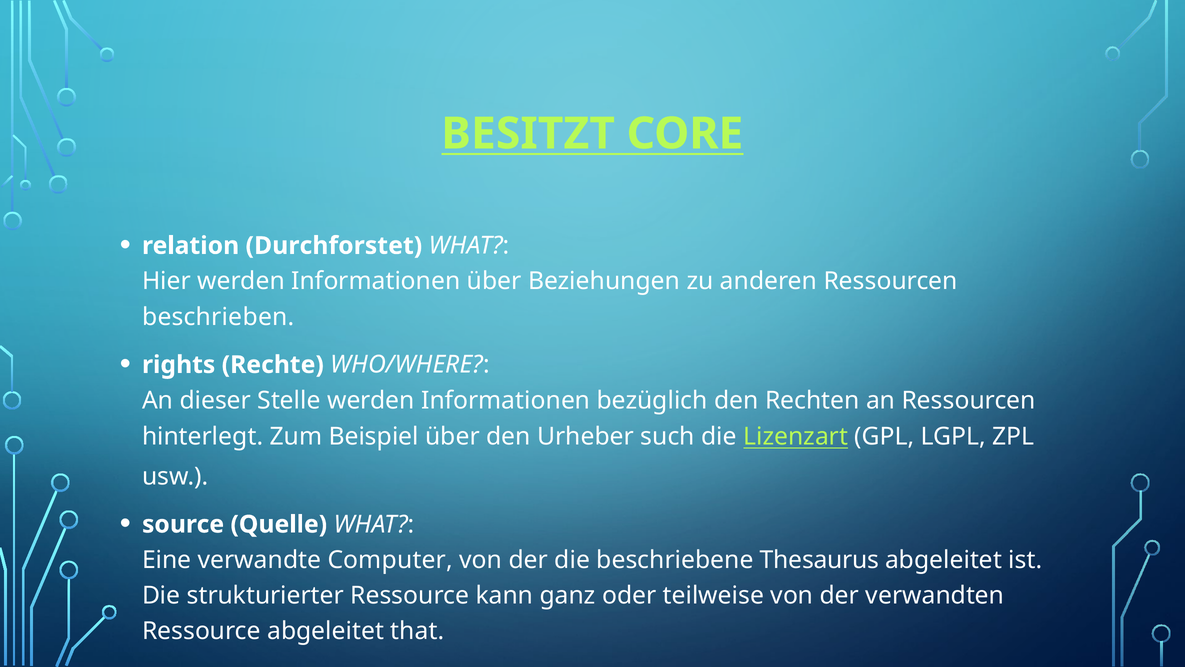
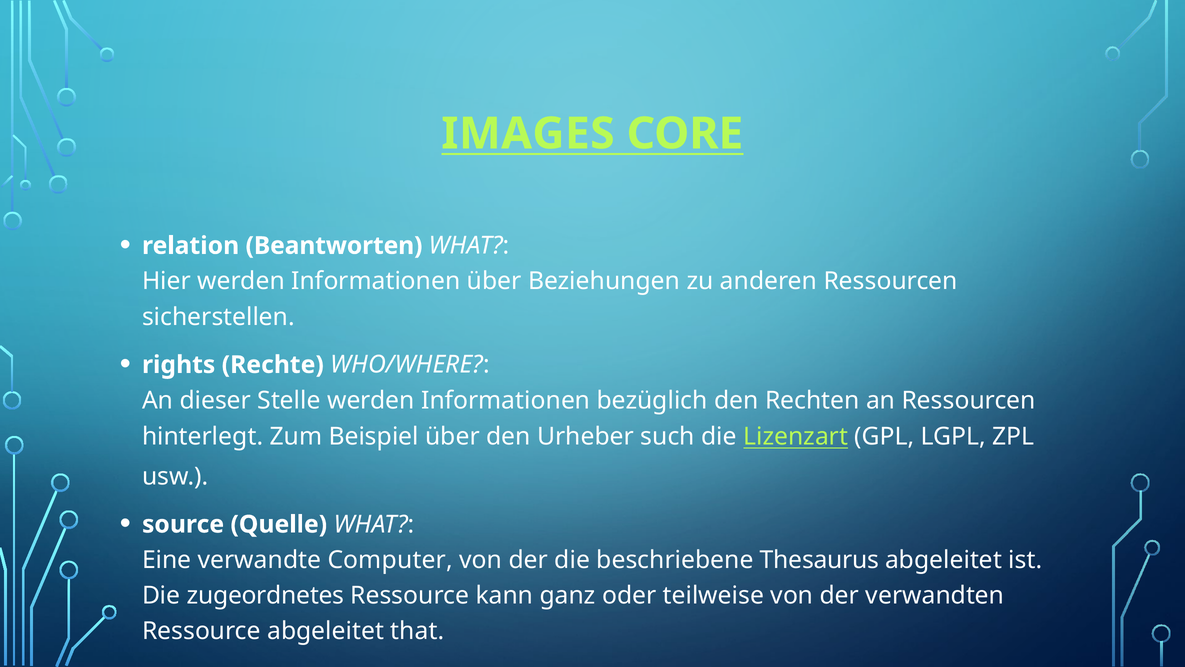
BESITZT: BESITZT -> IMAGES
Durchforstet: Durchforstet -> Beantworten
beschrieben: beschrieben -> sicherstellen
strukturierter: strukturierter -> zugeordnetes
